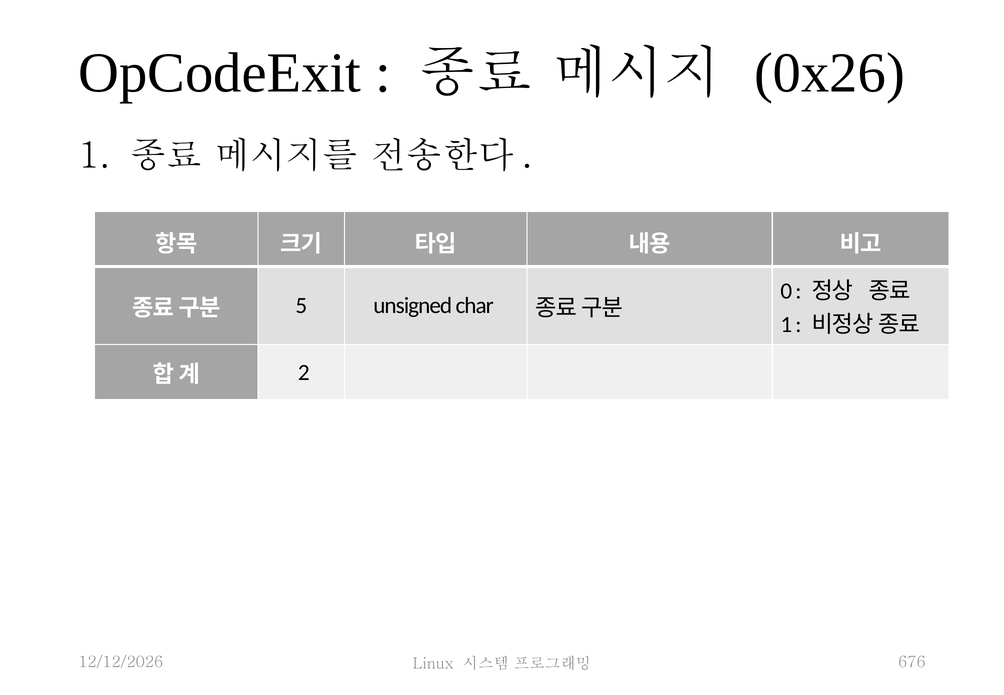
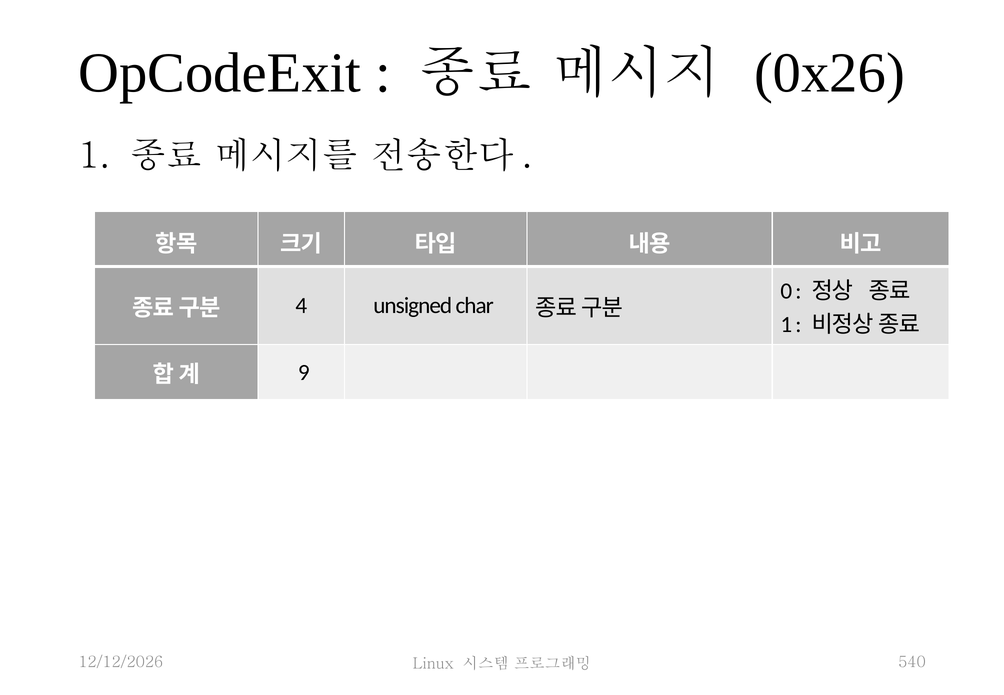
5: 5 -> 4
2: 2 -> 9
676: 676 -> 540
